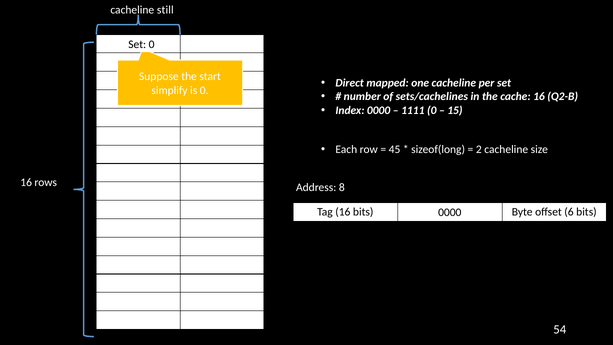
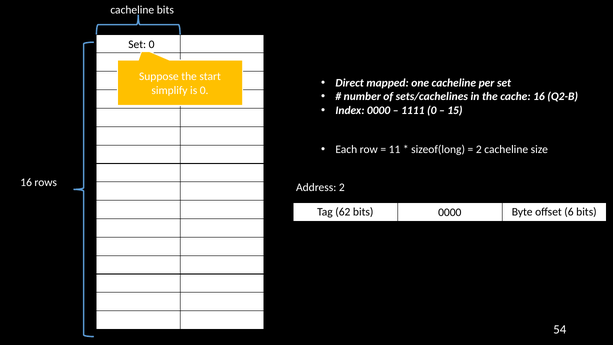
cacheline still: still -> bits
45: 45 -> 11
Address 8: 8 -> 2
Tag 16: 16 -> 62
